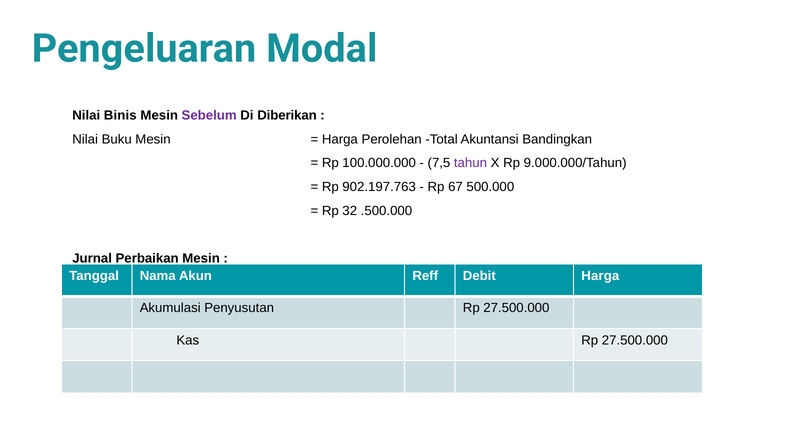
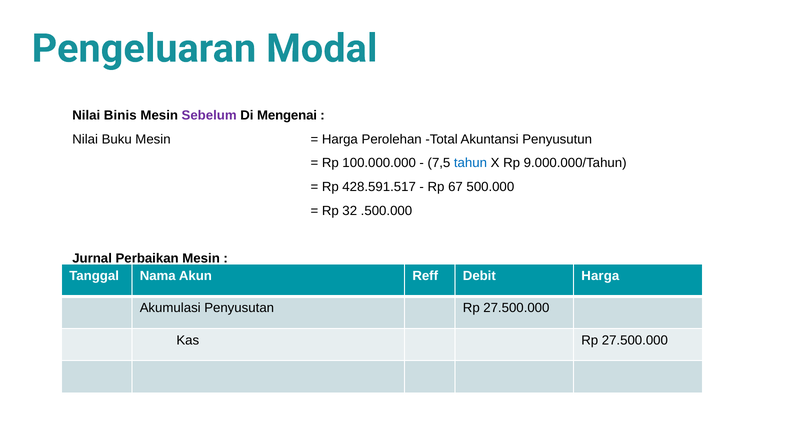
Diberikan: Diberikan -> Mengenai
Bandingkan: Bandingkan -> Penyusutun
tahun colour: purple -> blue
902.197.763: 902.197.763 -> 428.591.517
